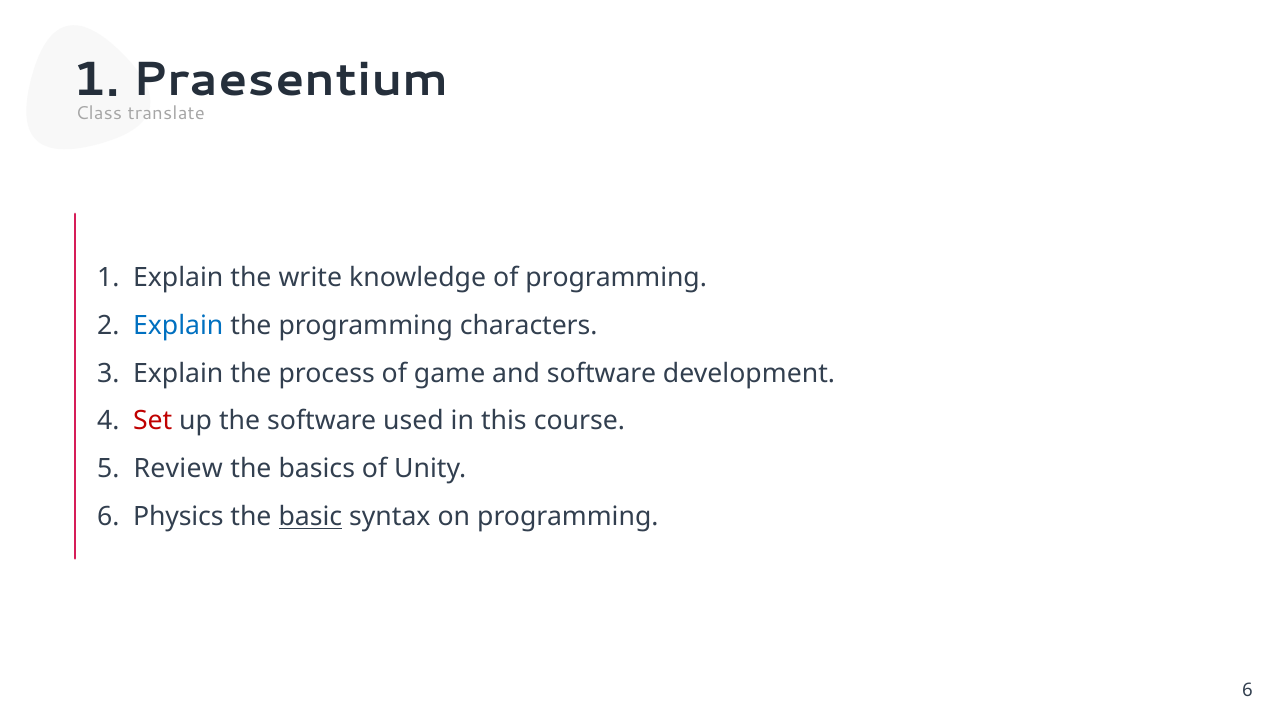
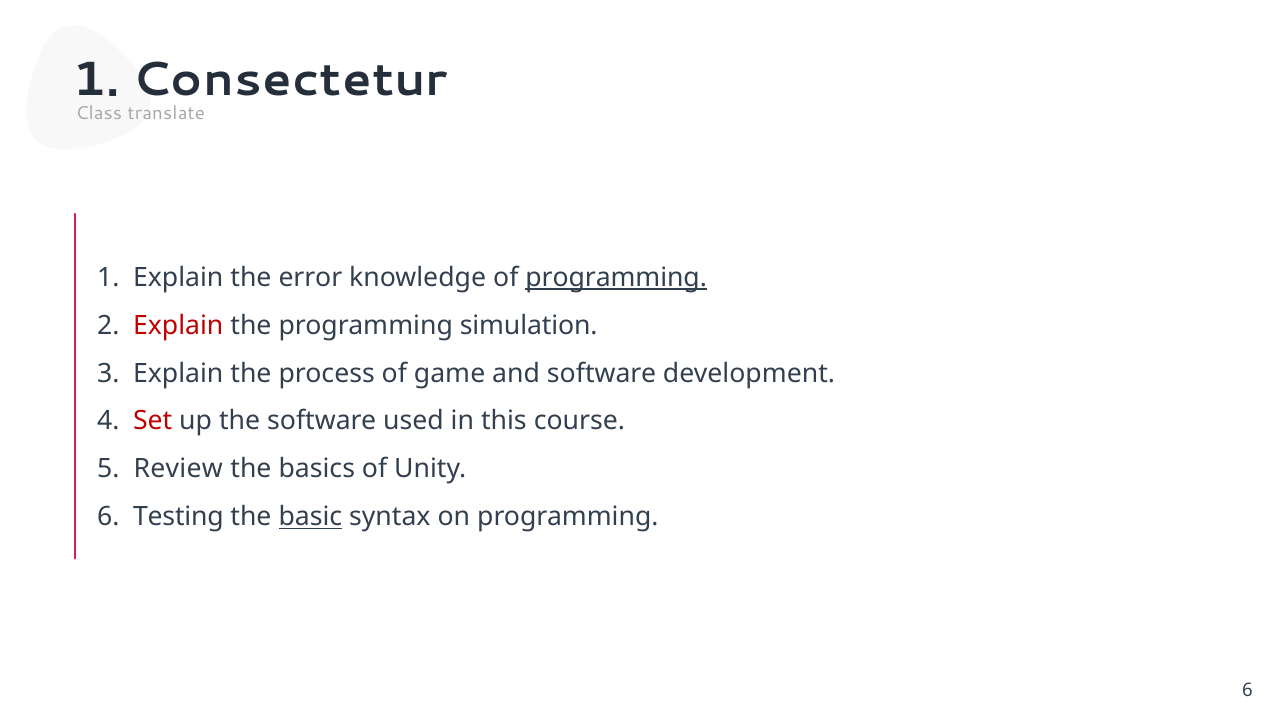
Praesentium: Praesentium -> Consectetur
write: write -> error
programming at (616, 278) underline: none -> present
Explain at (178, 326) colour: blue -> red
characters: characters -> simulation
Physics: Physics -> Testing
